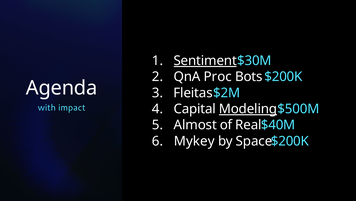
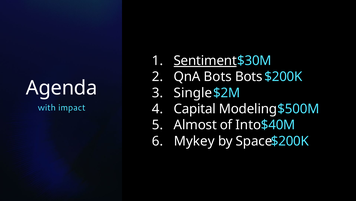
QnA Proc: Proc -> Bots
Fleitas: Fleitas -> Single
Modeling underline: present -> none
Real: Real -> Into
